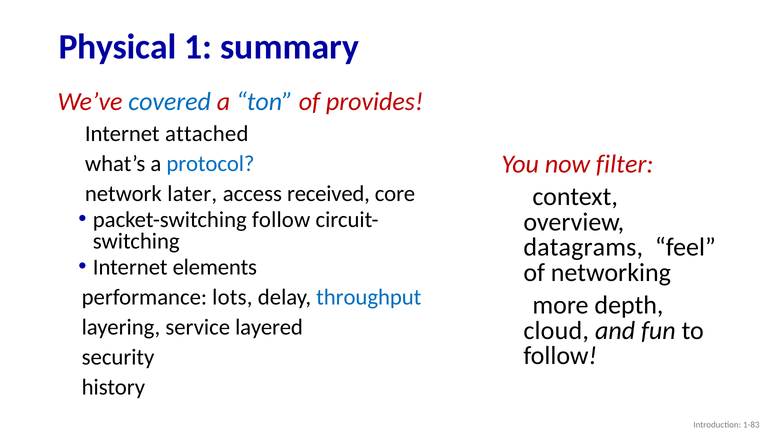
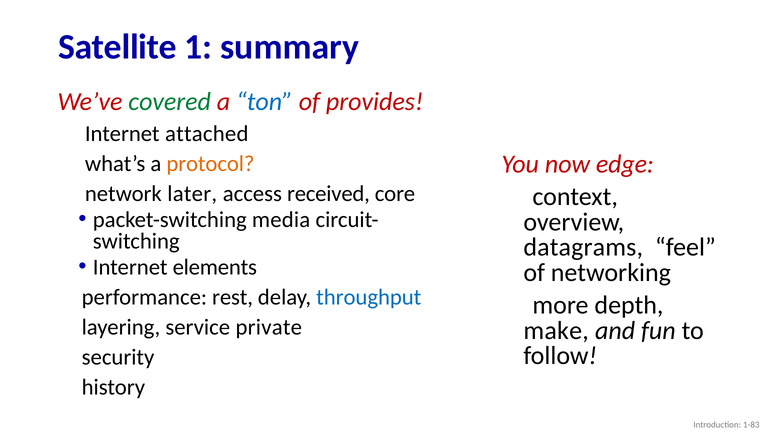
Physical: Physical -> Satellite
covered colour: blue -> green
filter: filter -> edge
protocol colour: blue -> orange
packet-switching follow: follow -> media
lots: lots -> rest
layered: layered -> private
cloud: cloud -> make
